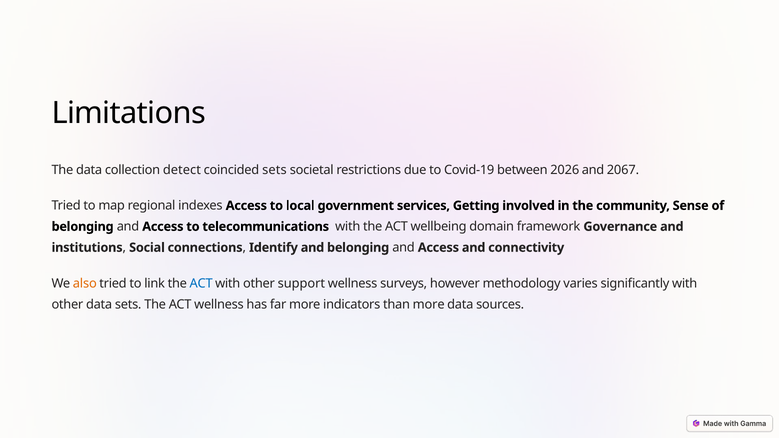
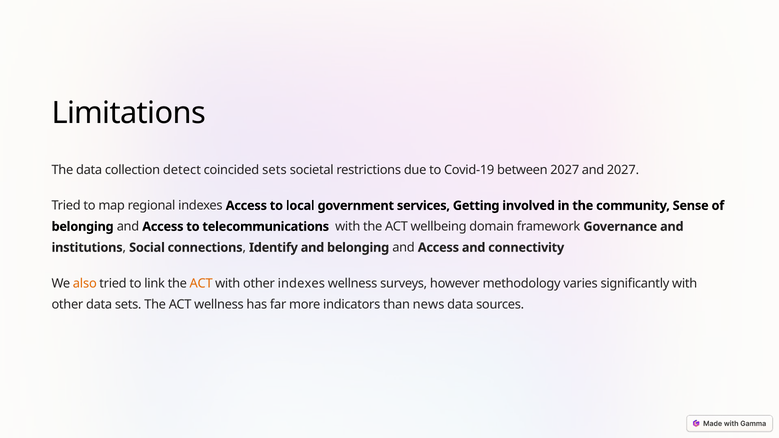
between 2026: 2026 -> 2027
and 2067: 2067 -> 2027
ACT at (201, 284) colour: blue -> orange
other support: support -> indexes
than more: more -> news
